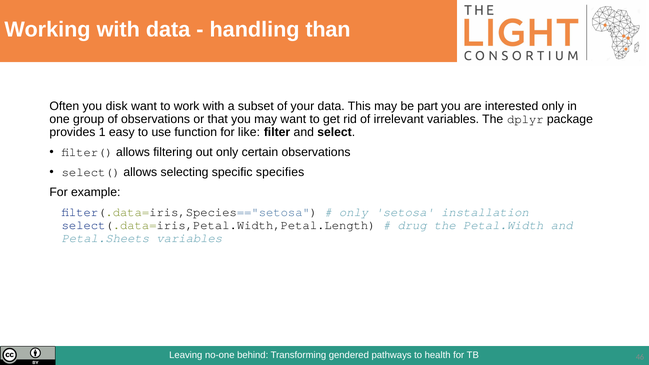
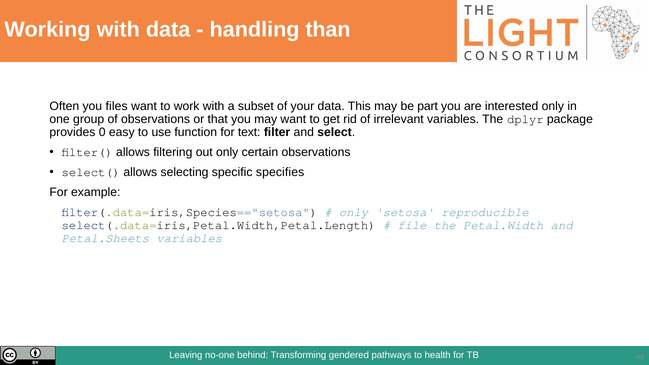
disk: disk -> files
1: 1 -> 0
like: like -> text
installation: installation -> reproducible
drug: drug -> file
